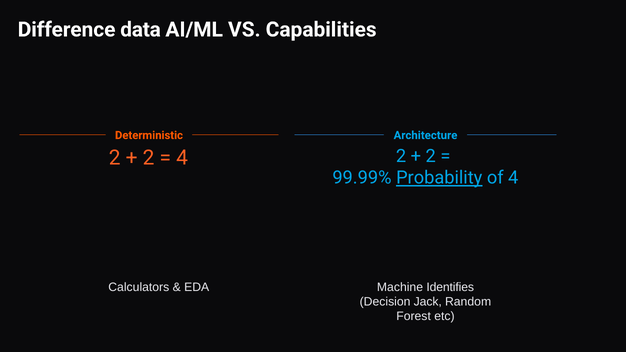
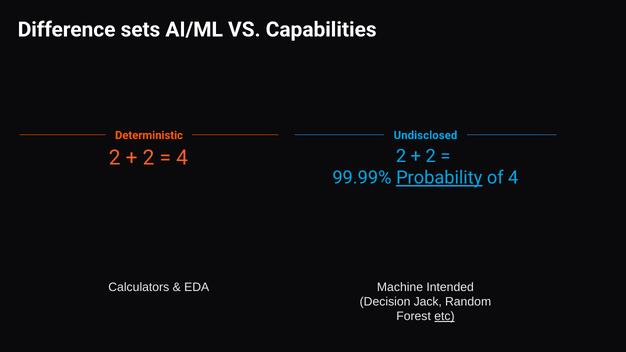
data: data -> sets
Architecture: Architecture -> Undisclosed
Identifies: Identifies -> Intended
etc underline: none -> present
